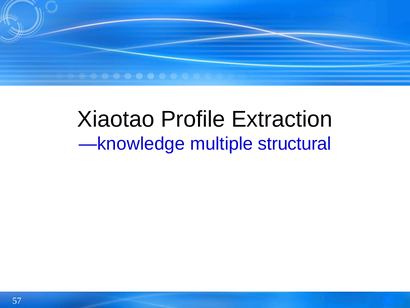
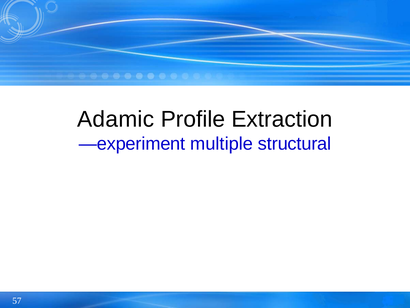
Xiaotao: Xiaotao -> Adamic
—knowledge: —knowledge -> —experiment
